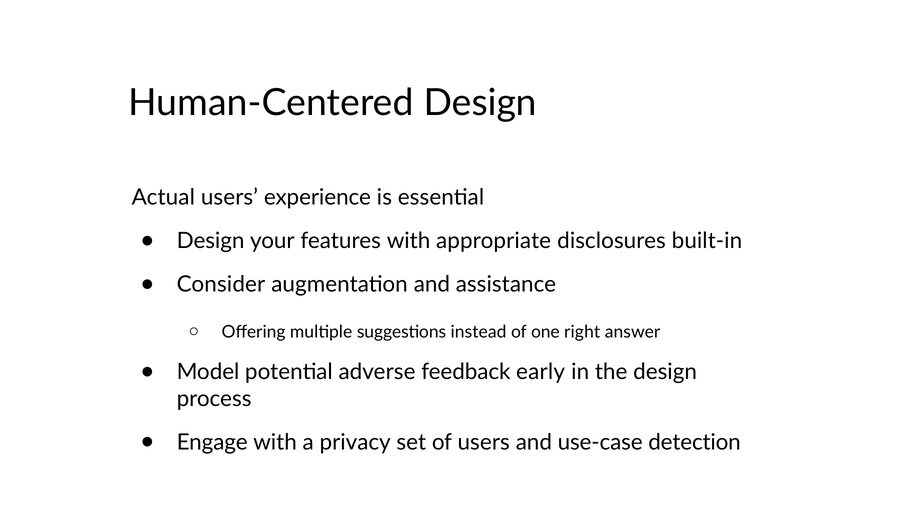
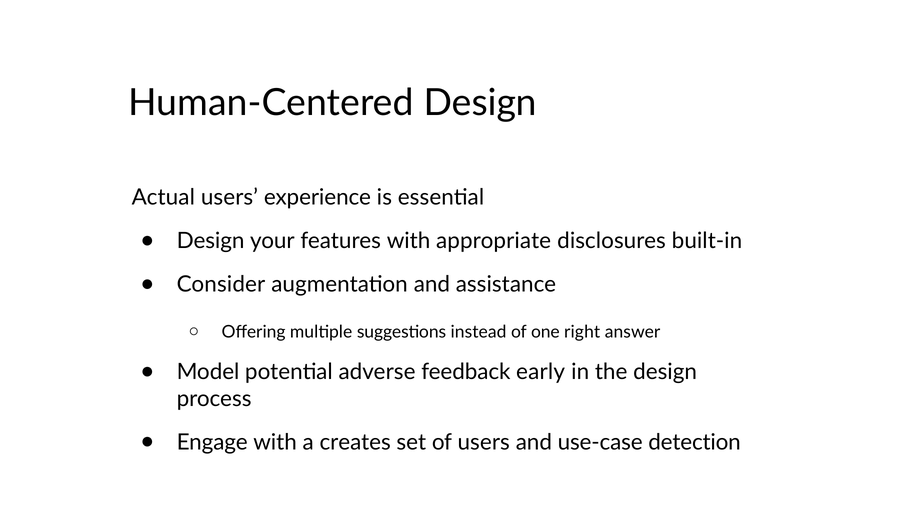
privacy: privacy -> creates
